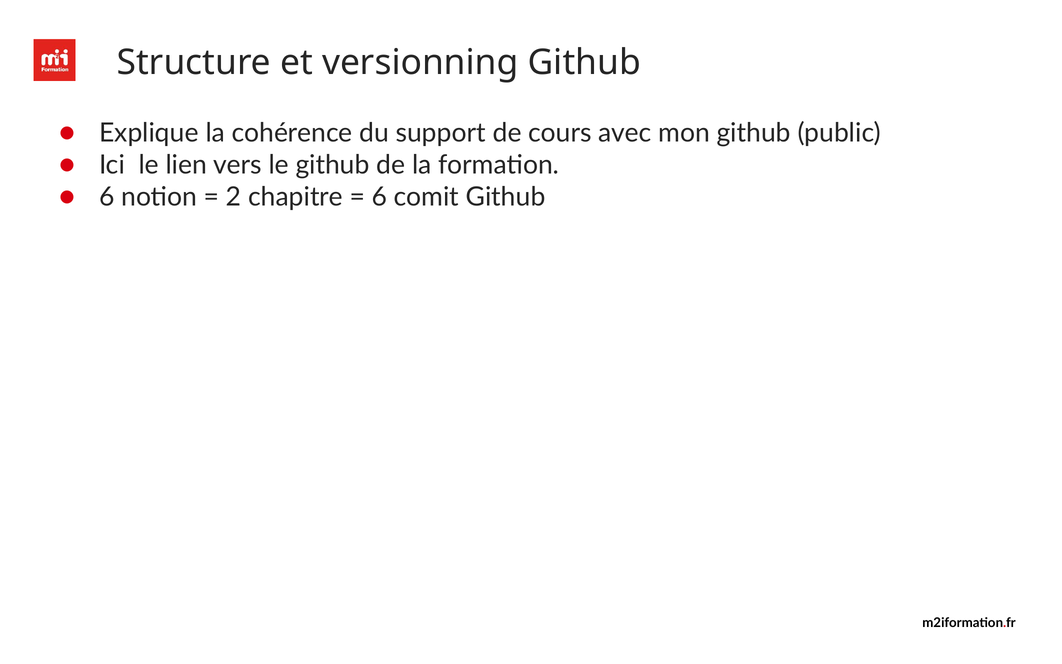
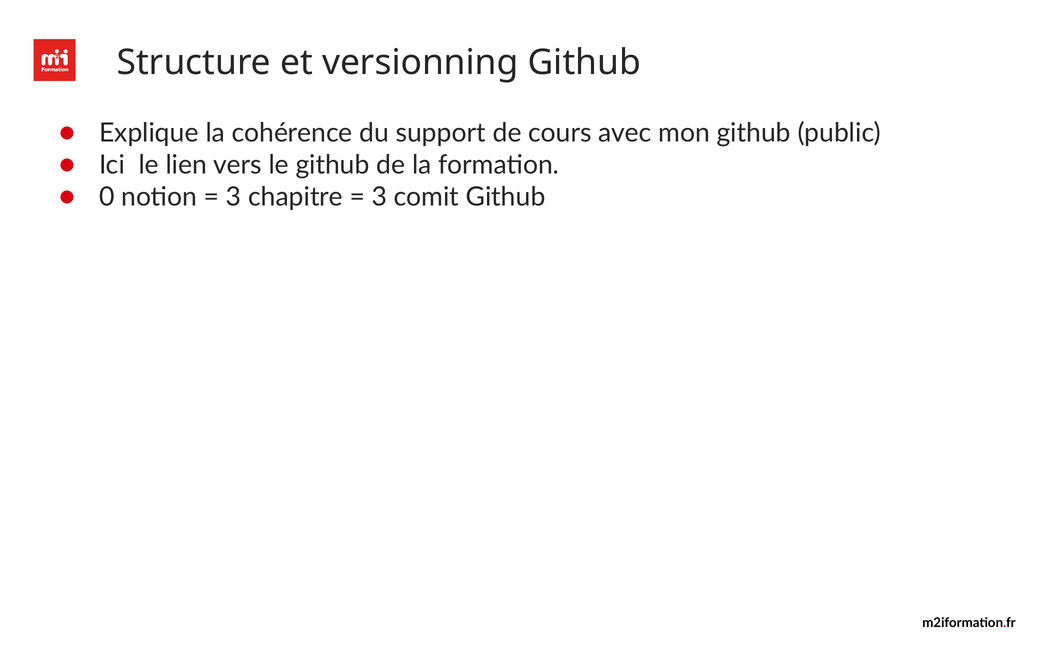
6 at (107, 197): 6 -> 0
2 at (234, 197): 2 -> 3
6 at (379, 197): 6 -> 3
